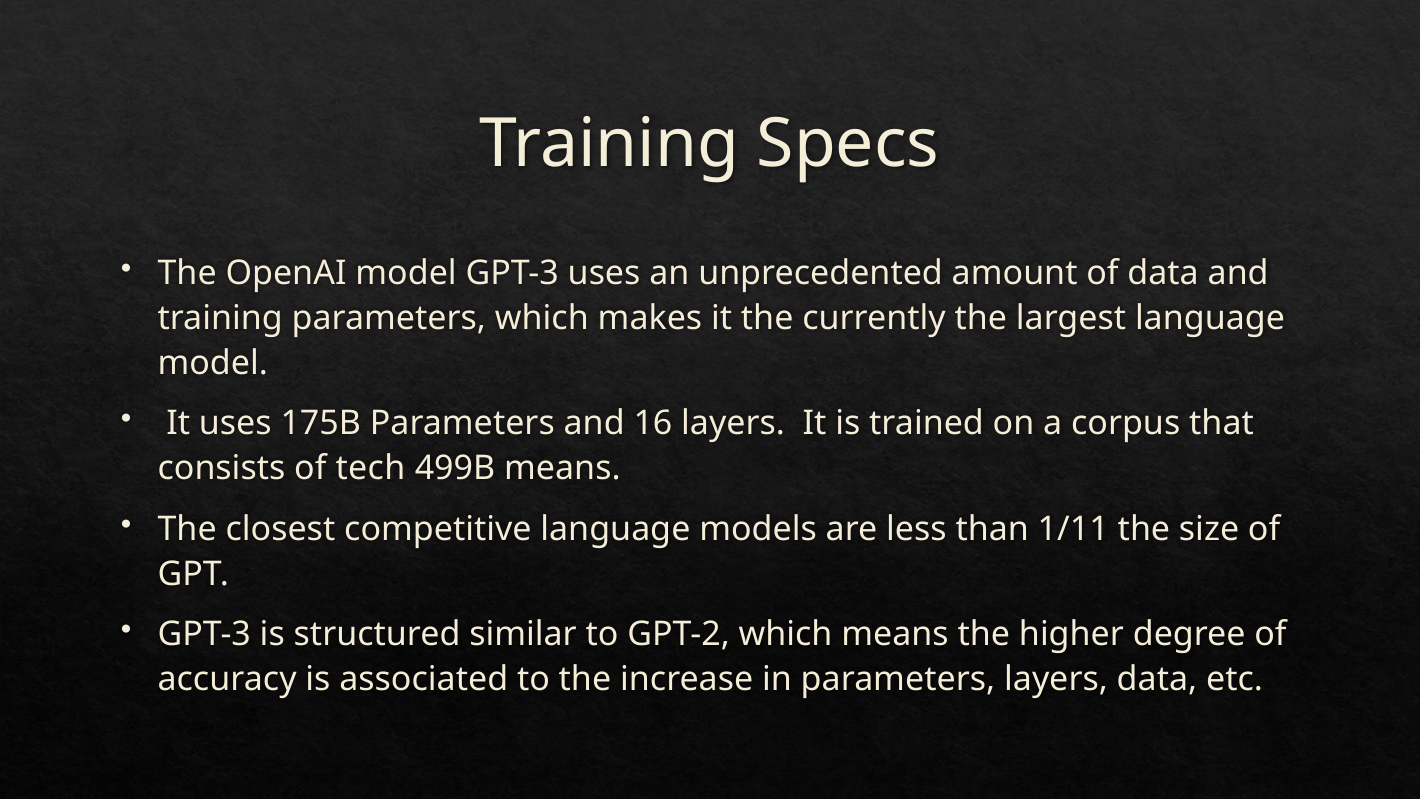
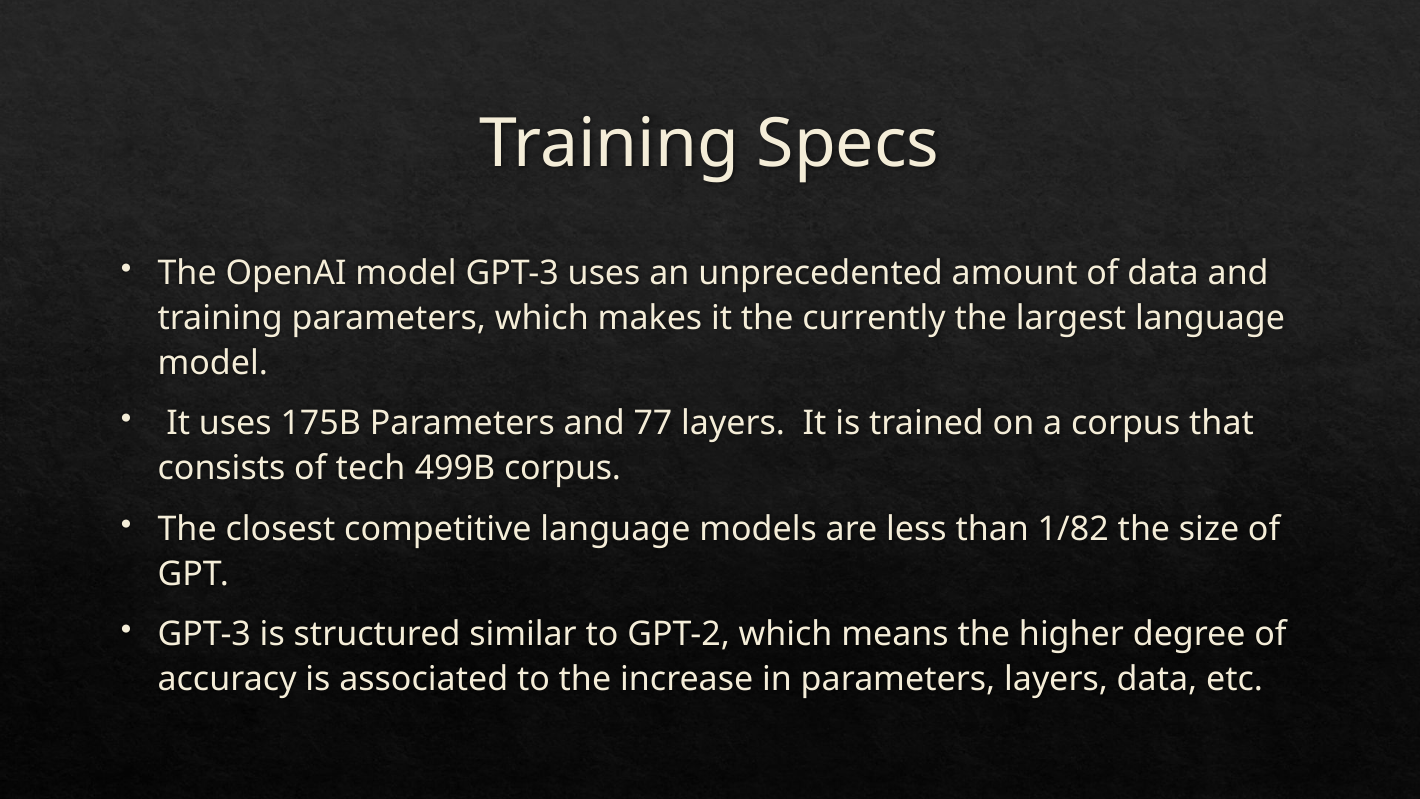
16: 16 -> 77
499B means: means -> corpus
1/11: 1/11 -> 1/82
